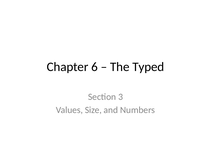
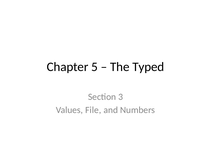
6: 6 -> 5
Size: Size -> File
